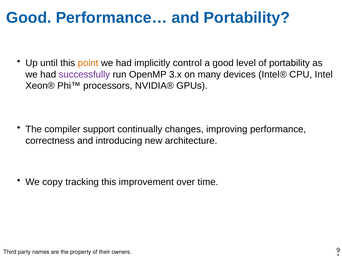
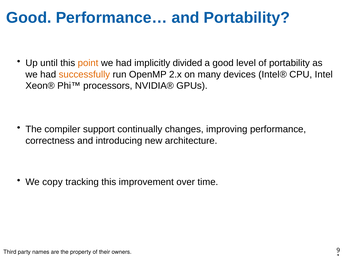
control: control -> divided
successfully colour: purple -> orange
3.x: 3.x -> 2.x
